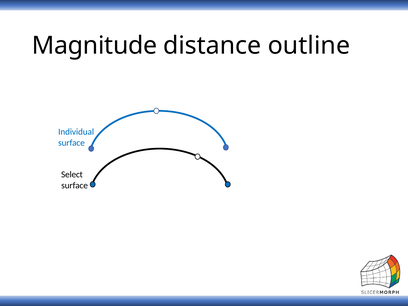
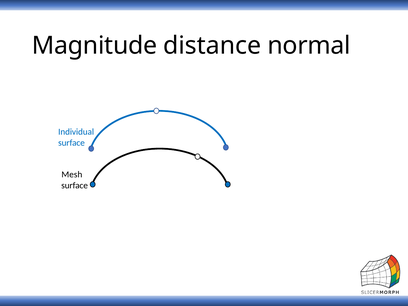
outline: outline -> normal
Select: Select -> Mesh
